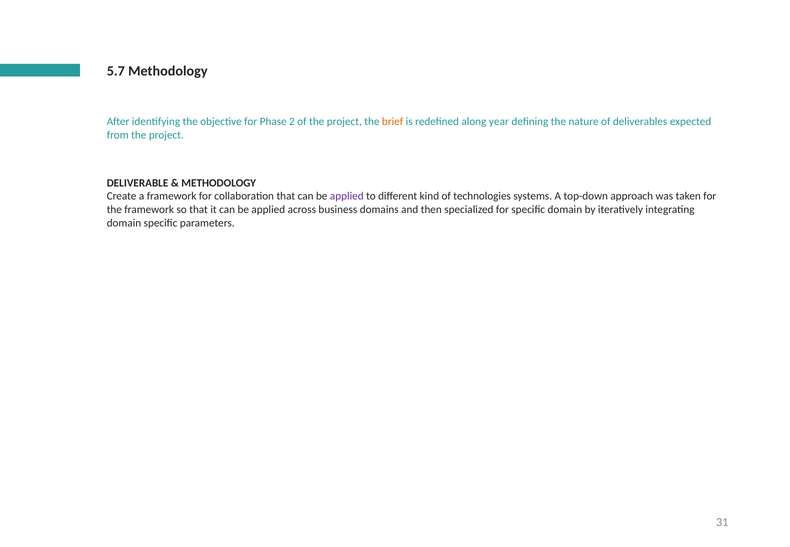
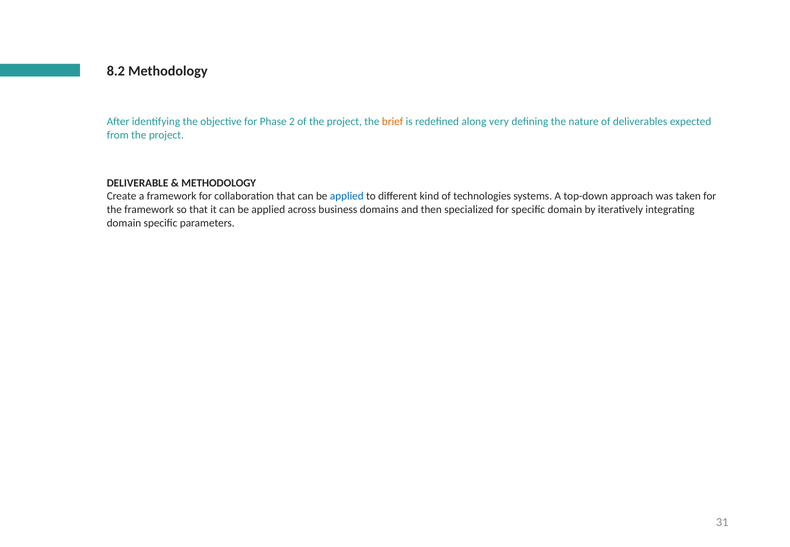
5.7: 5.7 -> 8.2
year: year -> very
applied at (347, 196) colour: purple -> blue
